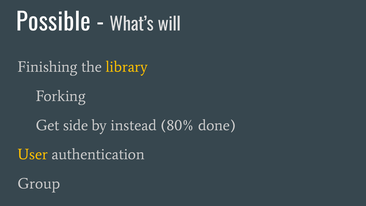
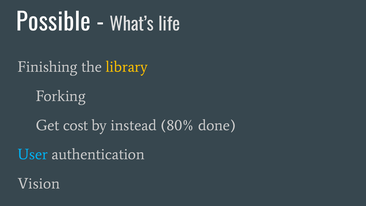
will: will -> life
side: side -> cost
User colour: yellow -> light blue
Group: Group -> Vision
